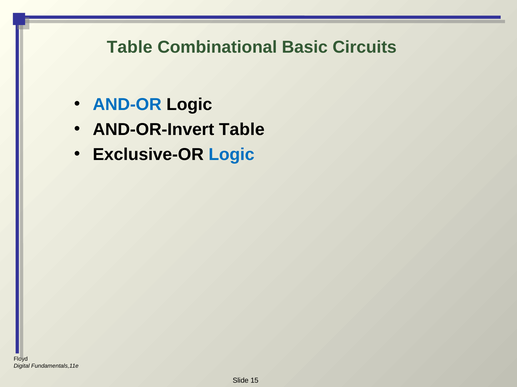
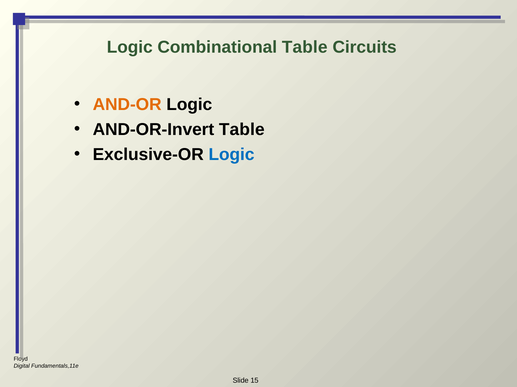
Table at (130, 47): Table -> Logic
Combinational Basic: Basic -> Table
AND-OR colour: blue -> orange
